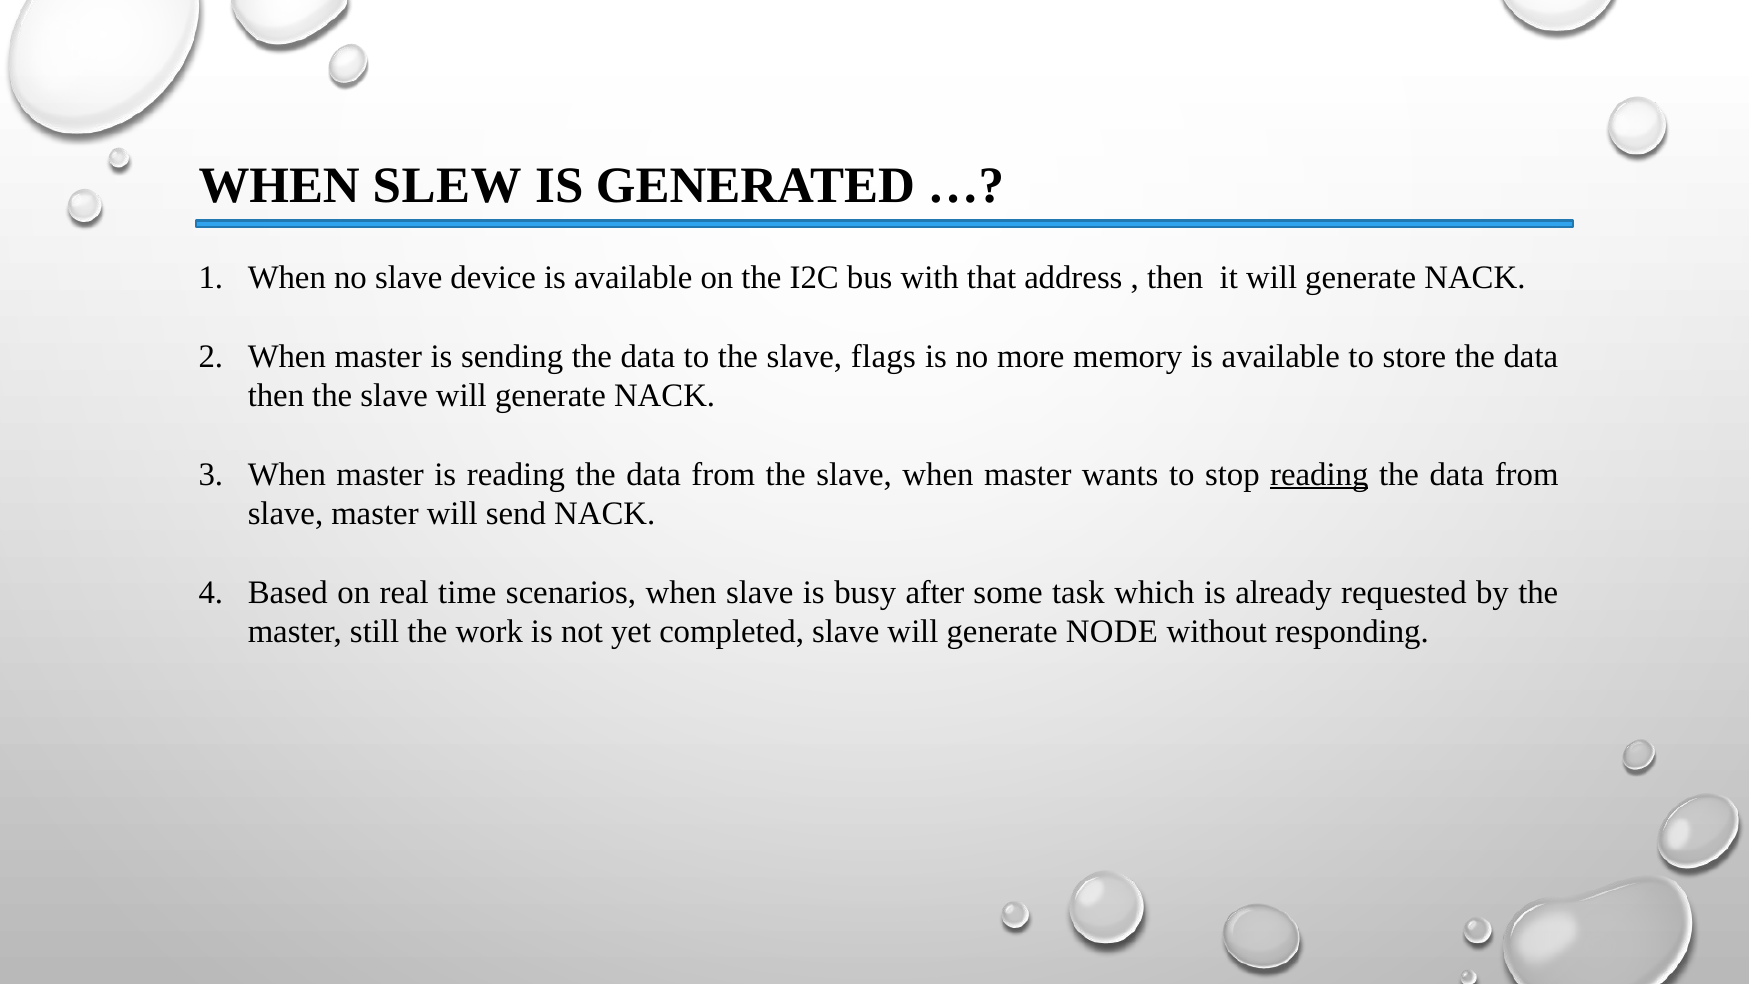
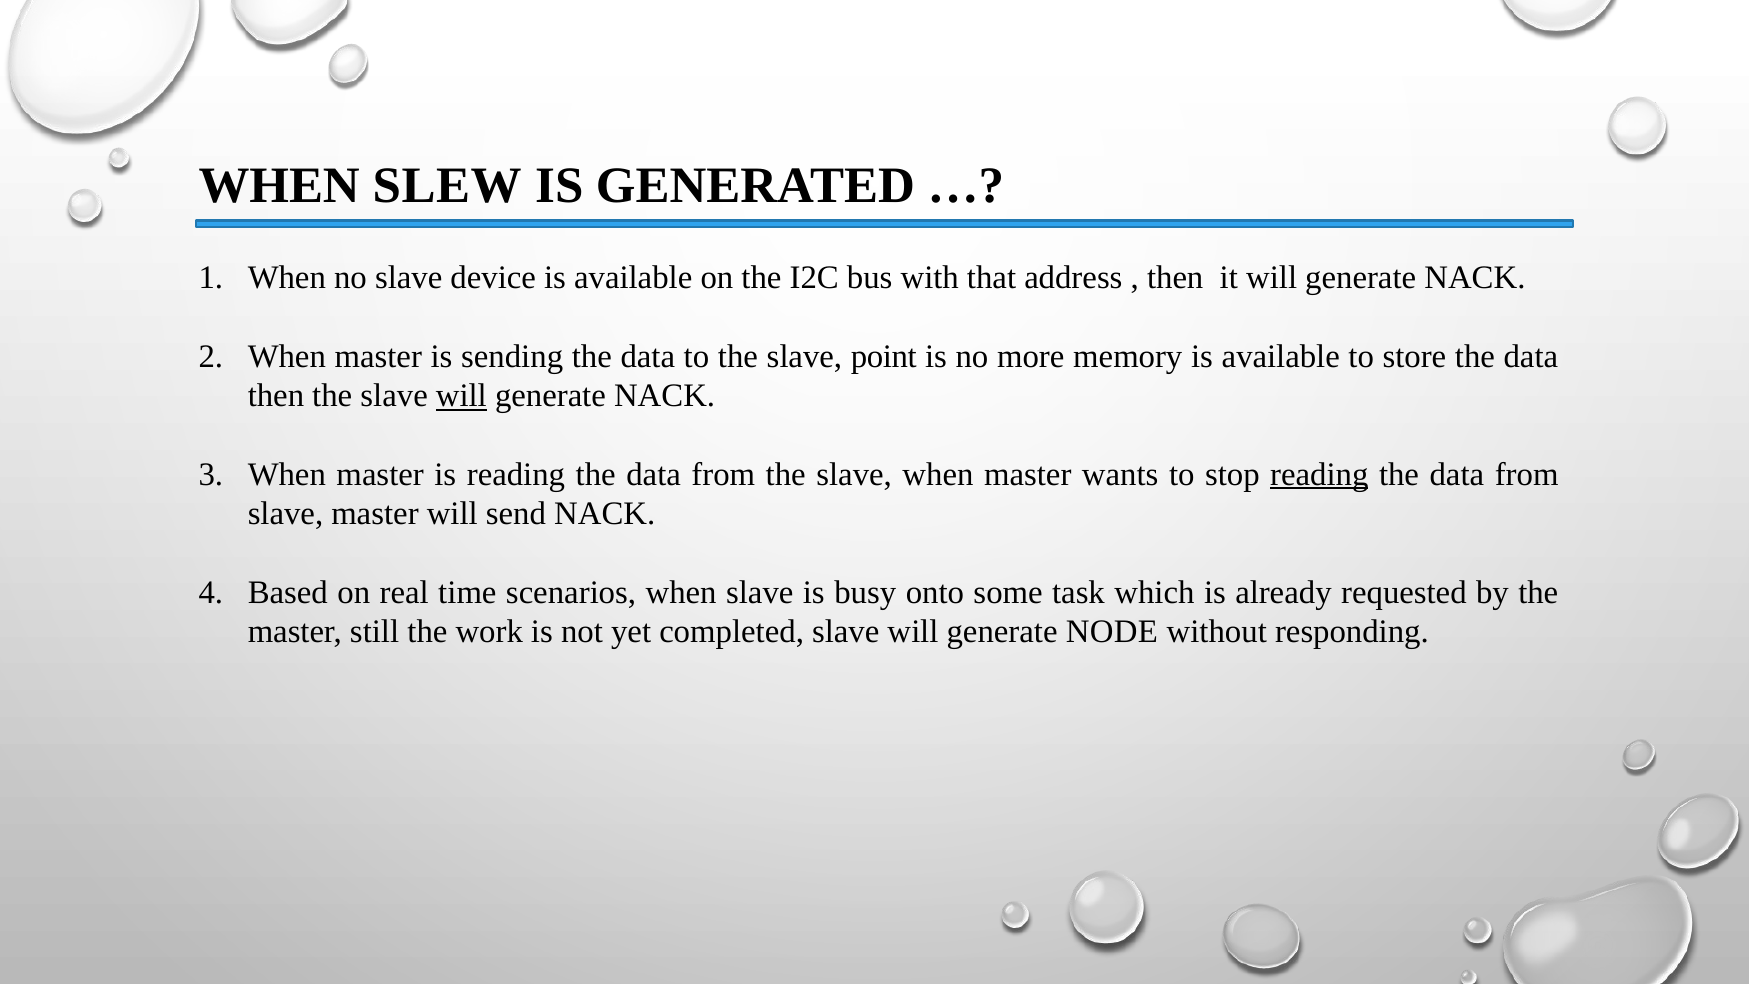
flags: flags -> point
will at (461, 396) underline: none -> present
after: after -> onto
